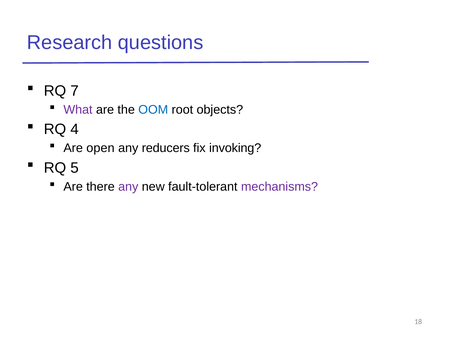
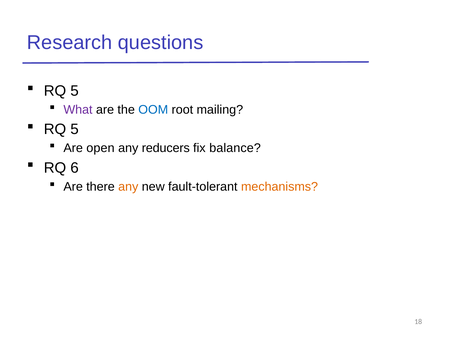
7 at (75, 91): 7 -> 5
objects: objects -> mailing
4 at (75, 129): 4 -> 5
invoking: invoking -> balance
5: 5 -> 6
any at (128, 186) colour: purple -> orange
mechanisms colour: purple -> orange
